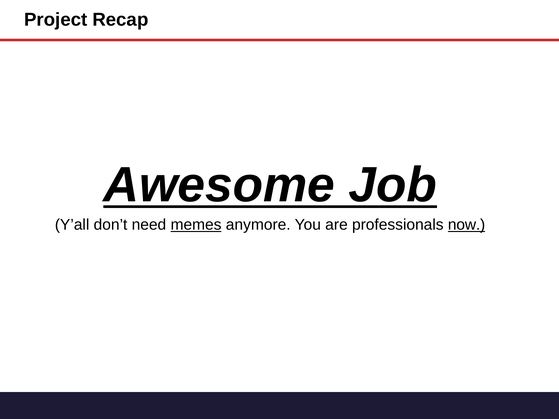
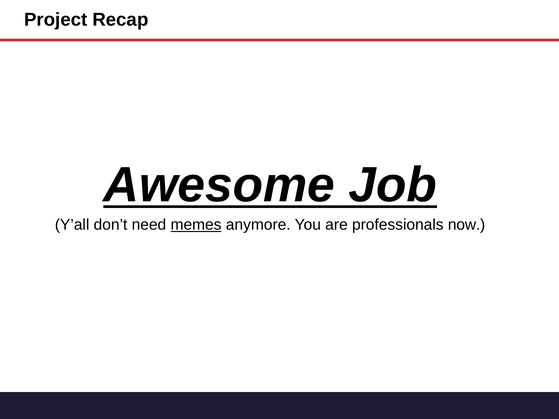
now underline: present -> none
